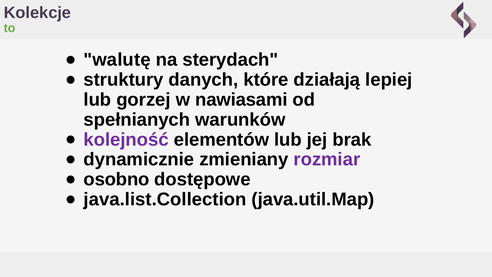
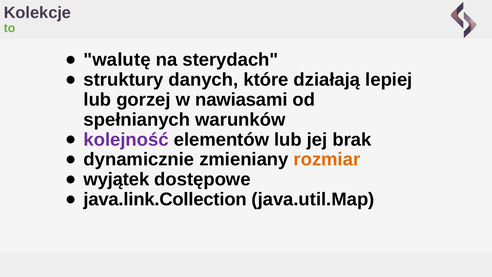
rozmiar colour: purple -> orange
osobno: osobno -> wyjątek
java.list.Collection: java.list.Collection -> java.link.Collection
